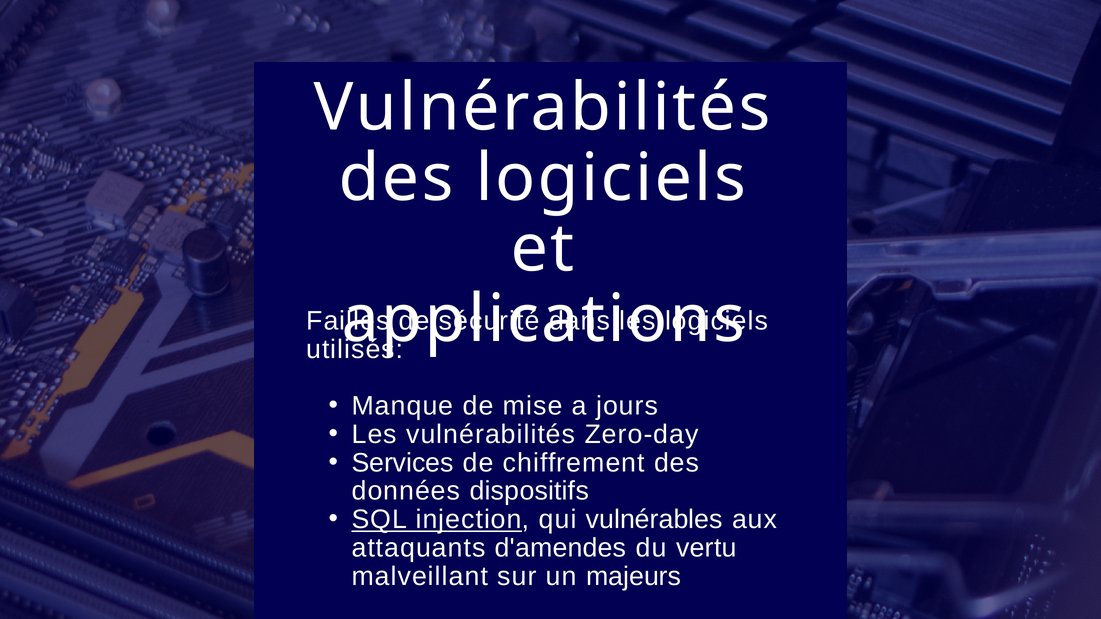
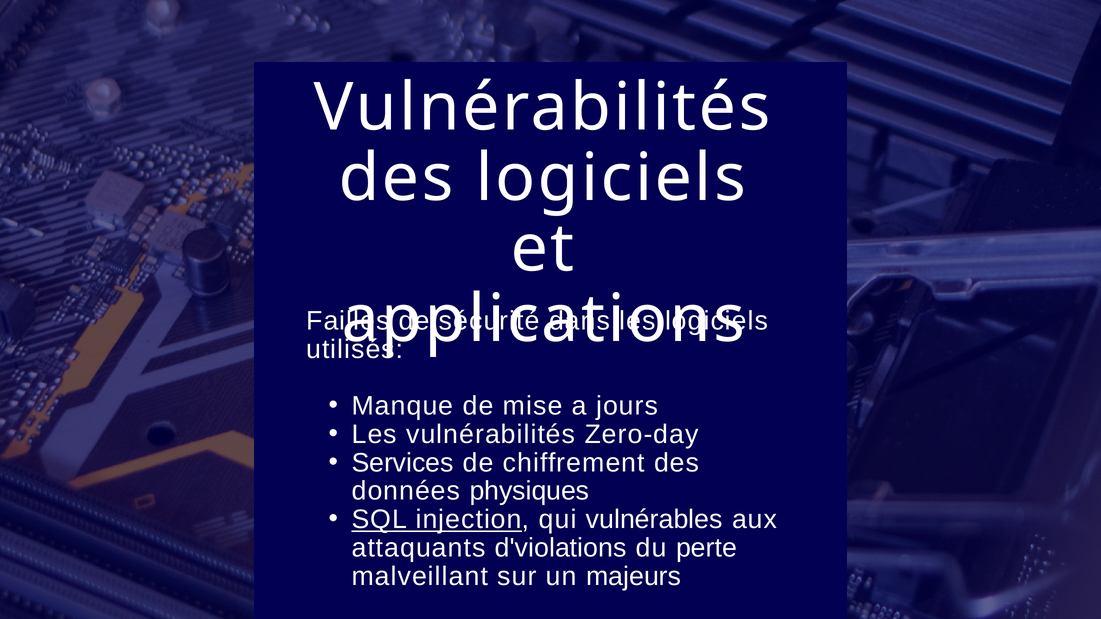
dispositifs: dispositifs -> physiques
d'amendes: d'amendes -> d'violations
vertu: vertu -> perte
